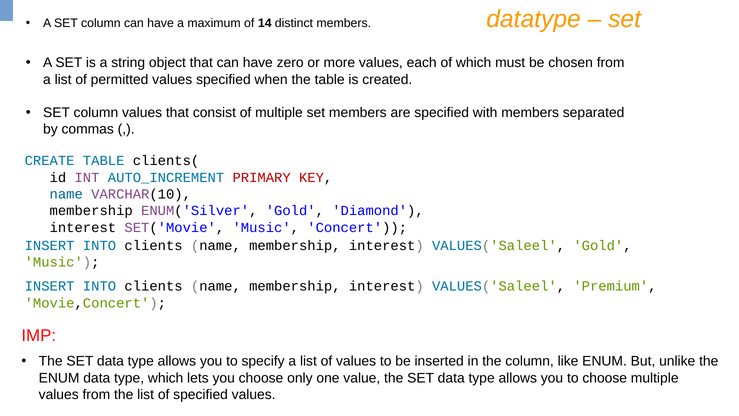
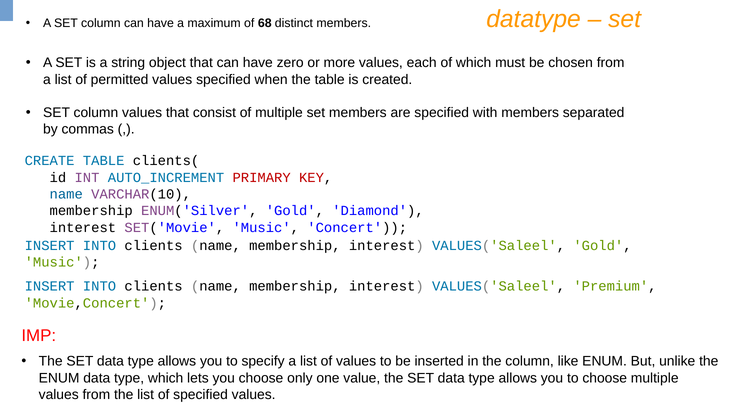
14: 14 -> 68
